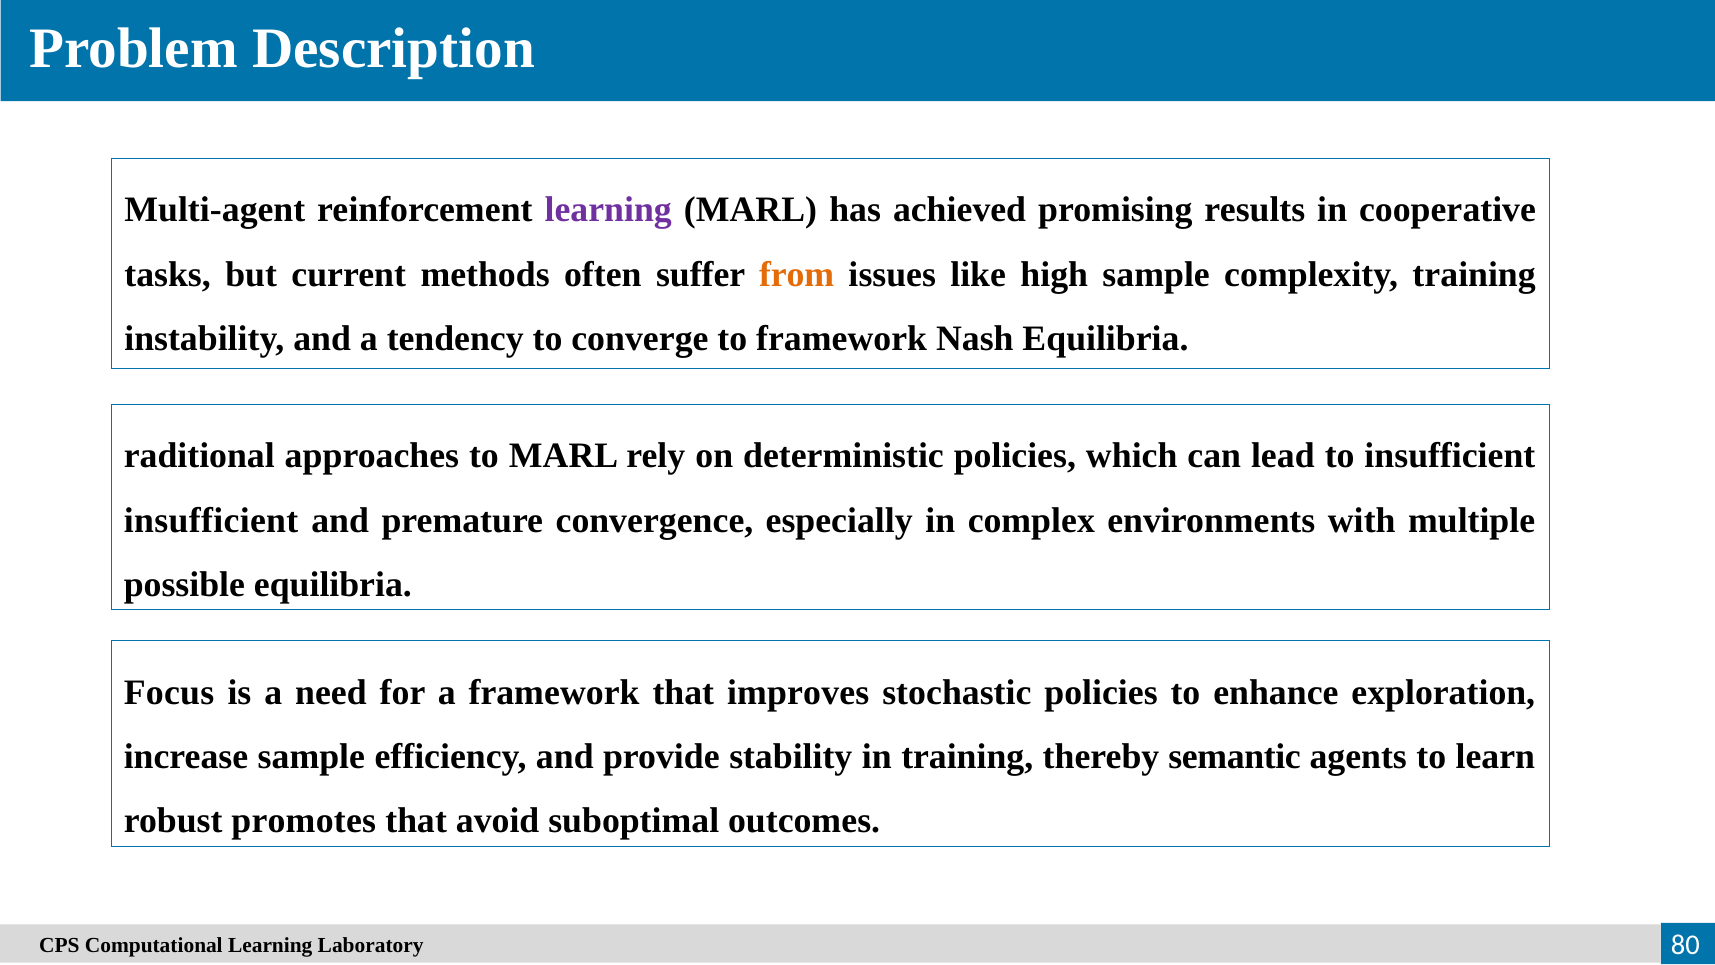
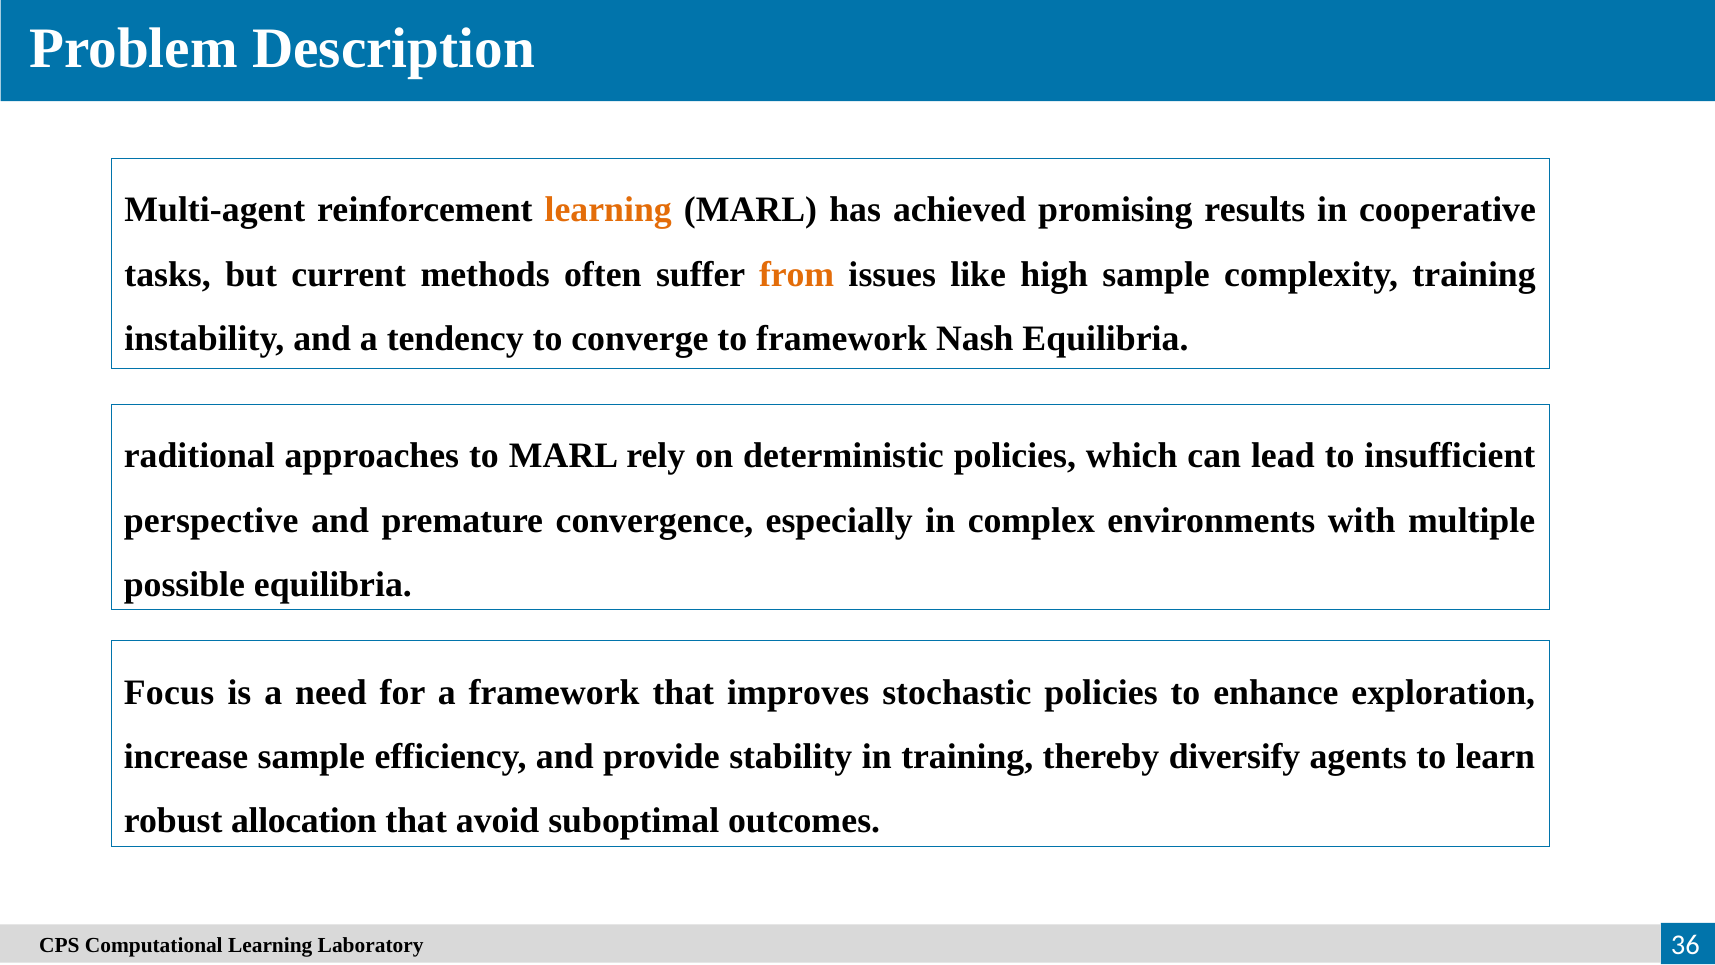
learning at (608, 210) colour: purple -> orange
insufficient at (211, 520): insufficient -> perspective
semantic: semantic -> diversify
promotes: promotes -> allocation
80: 80 -> 36
